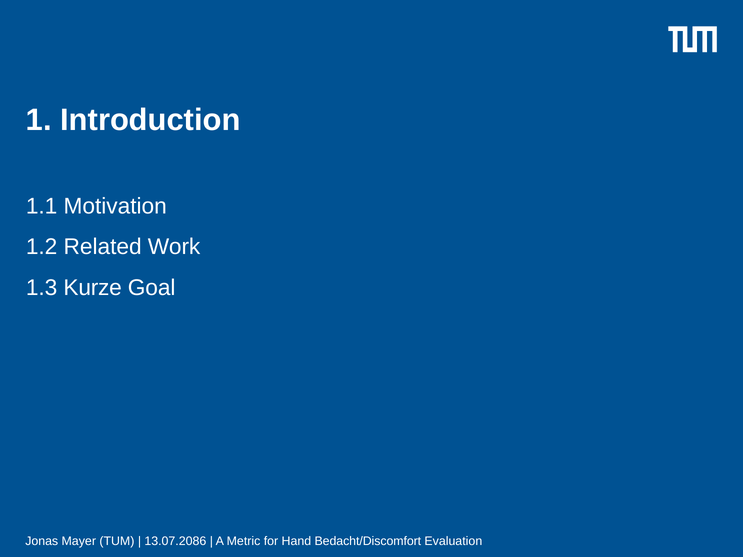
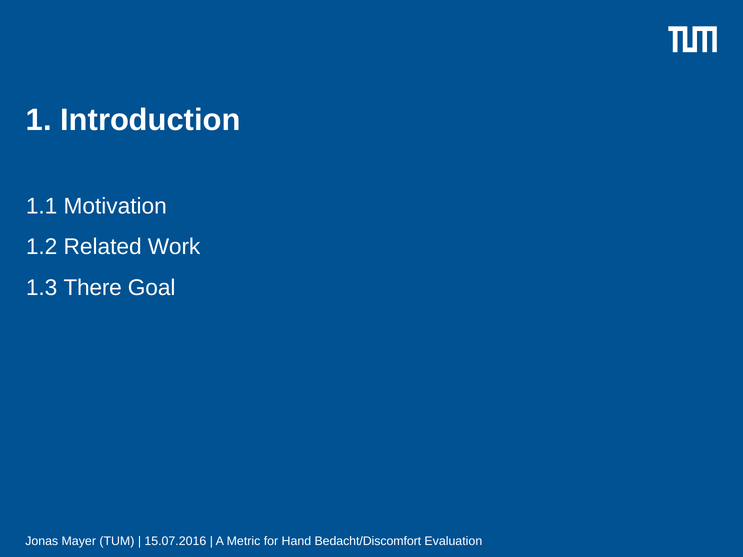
Kurze: Kurze -> There
13.07.2086: 13.07.2086 -> 15.07.2016
